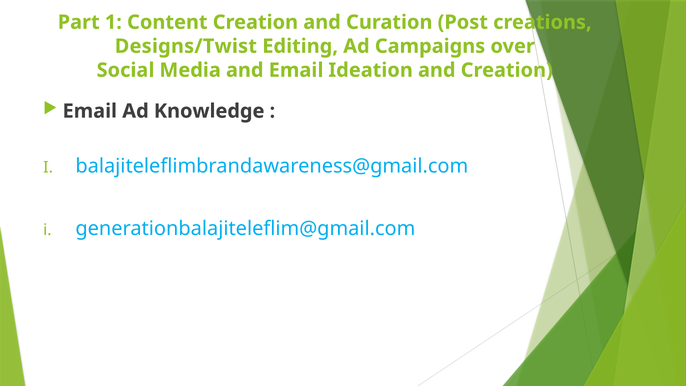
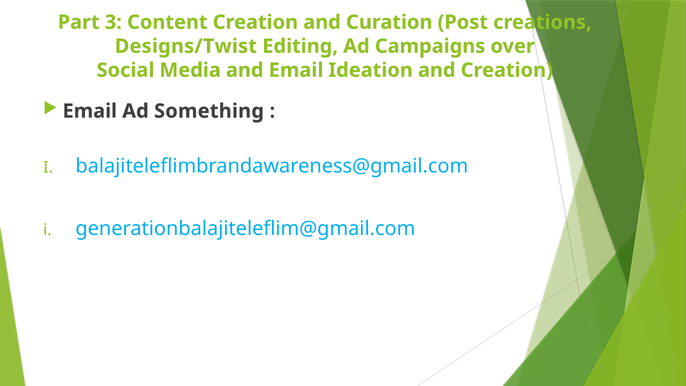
1: 1 -> 3
Knowledge: Knowledge -> Something
